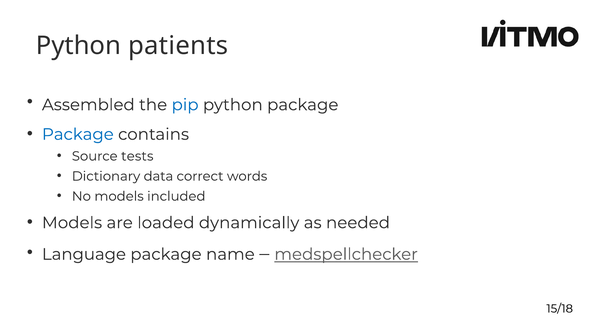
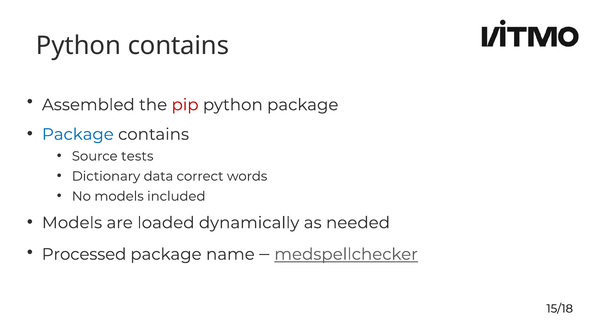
Python patients: patients -> contains
pip colour: blue -> red
Language: Language -> Processed
